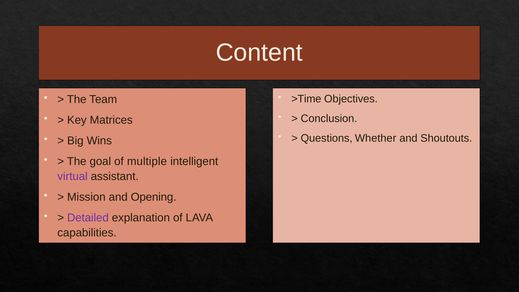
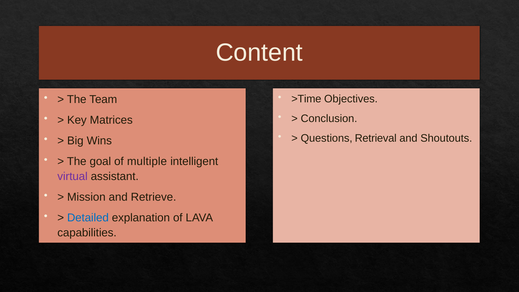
Whether: Whether -> Retrieval
Opening: Opening -> Retrieve
Detailed colour: purple -> blue
